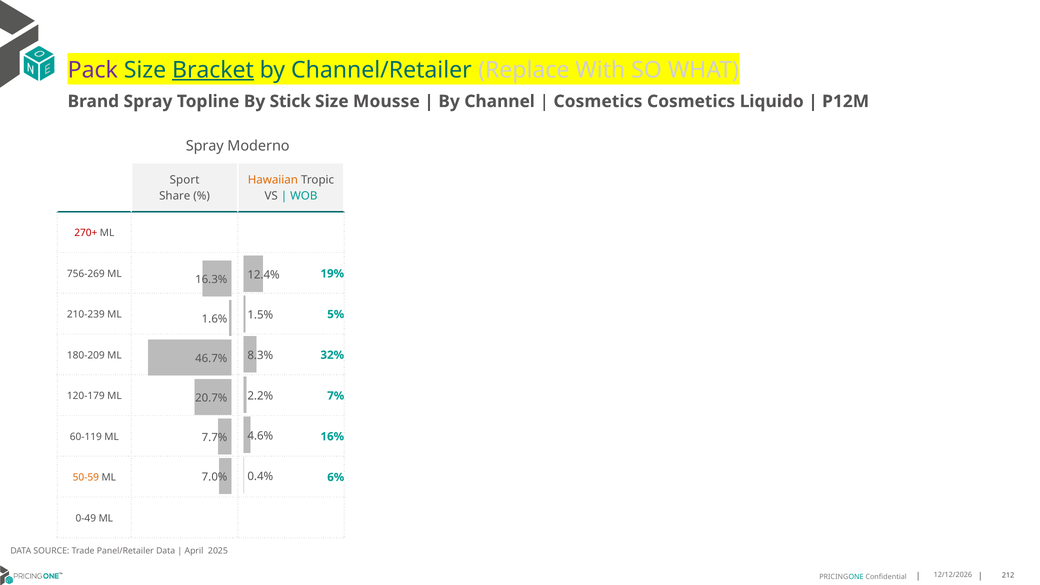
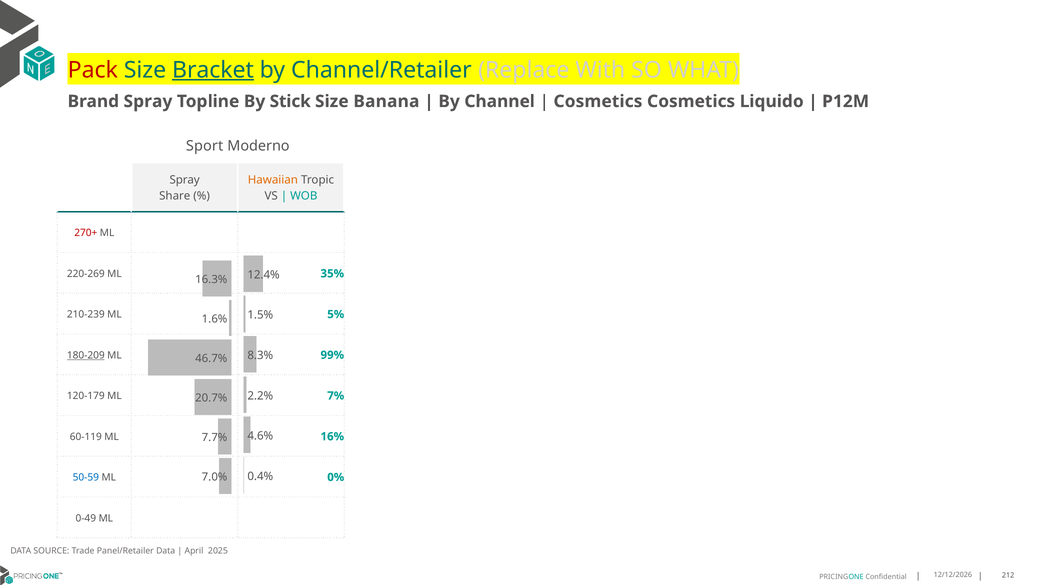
Pack colour: purple -> red
Mousse: Mousse -> Banana
Spray at (205, 146): Spray -> Sport
Sport at (185, 180): Sport -> Spray
756-269: 756-269 -> 220-269
19%: 19% -> 35%
180-209 underline: none -> present
32%: 32% -> 99%
50-59 colour: orange -> blue
6%: 6% -> 0%
